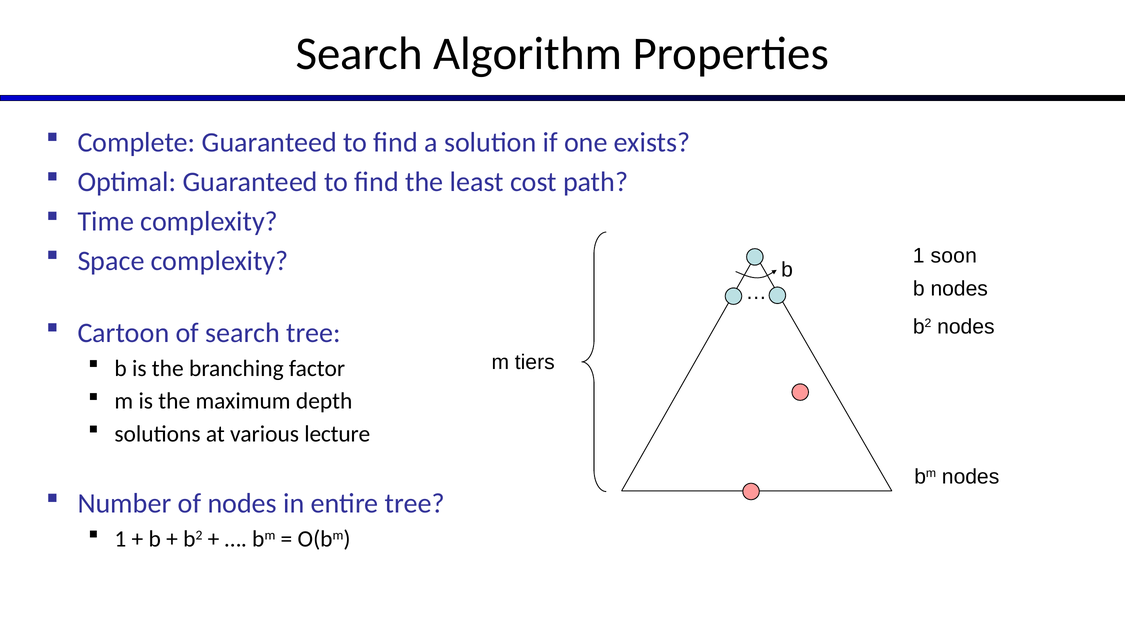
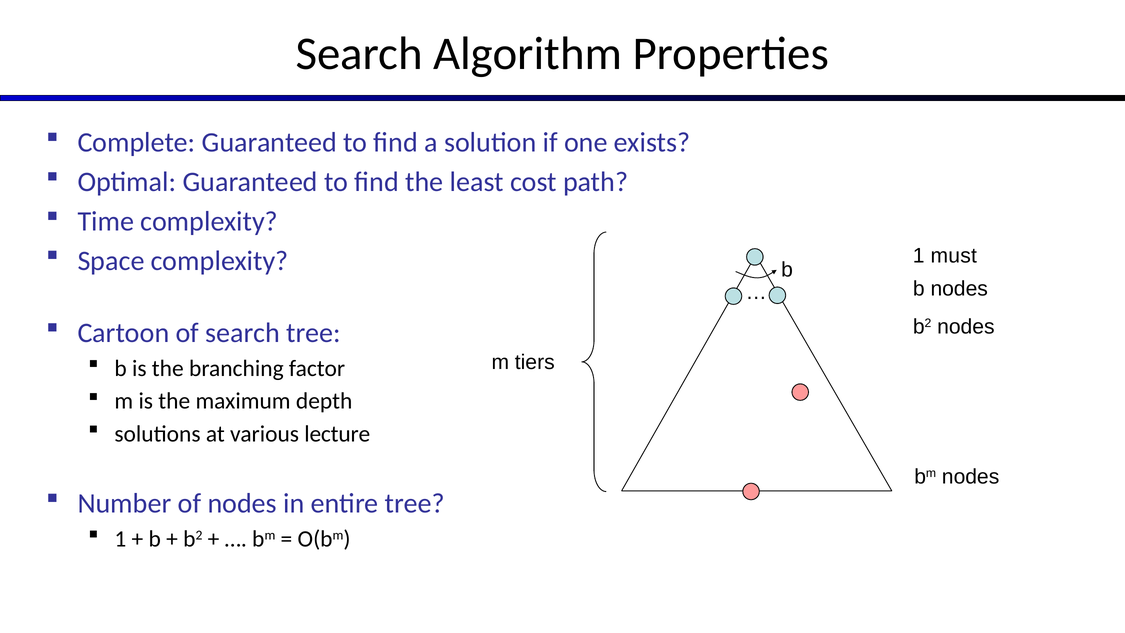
soon: soon -> must
